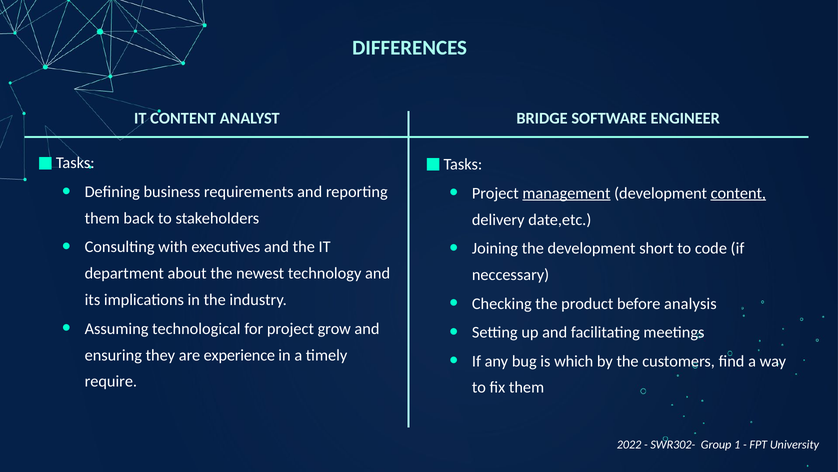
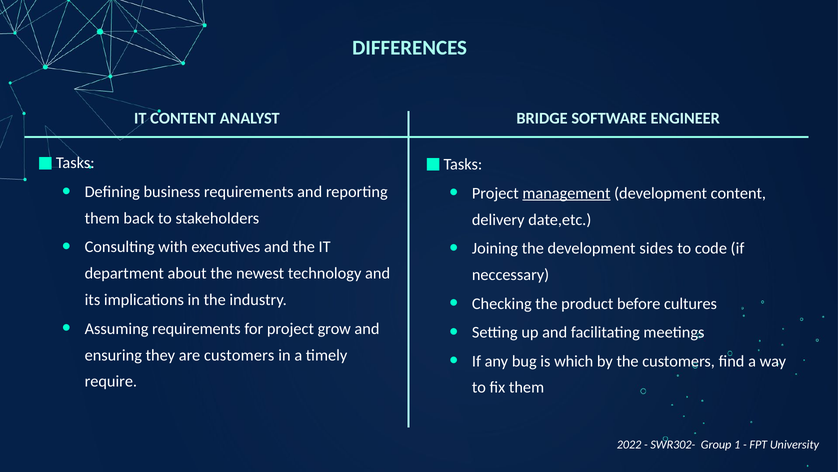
content at (738, 193) underline: present -> none
short: short -> sides
analysis: analysis -> cultures
Assuming technological: technological -> requirements
are experience: experience -> customers
